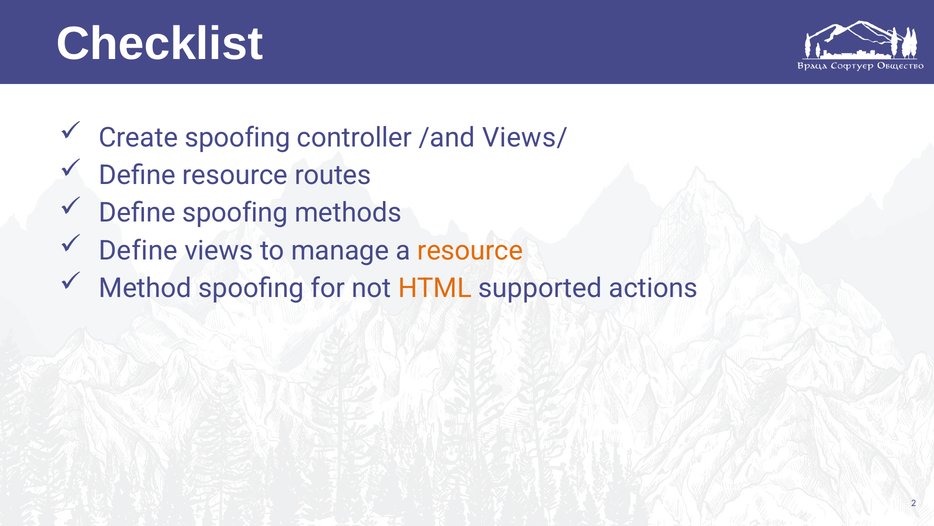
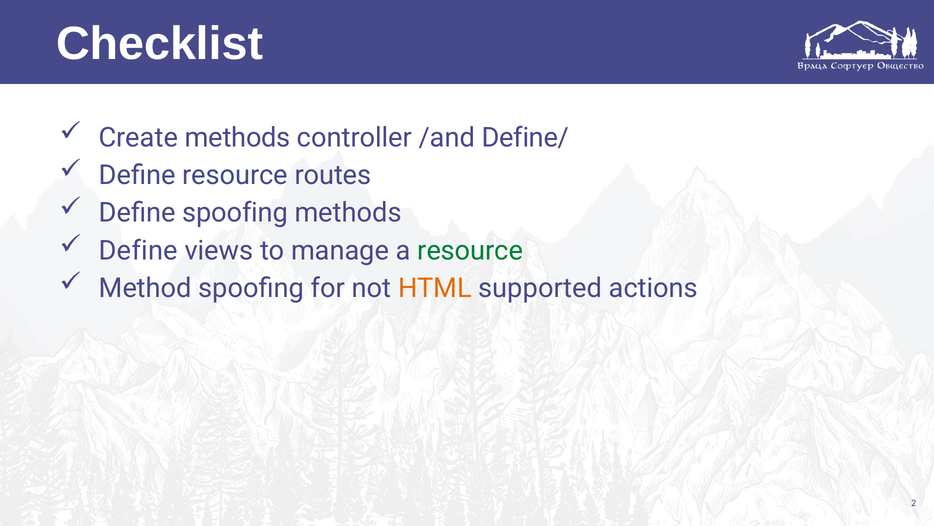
Create spoofing: spoofing -> methods
Views/: Views/ -> Define/
resource at (470, 250) colour: orange -> green
